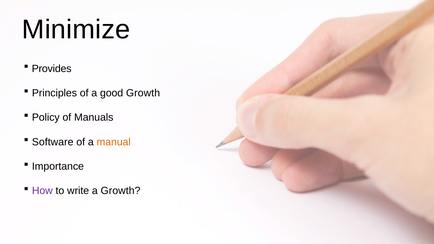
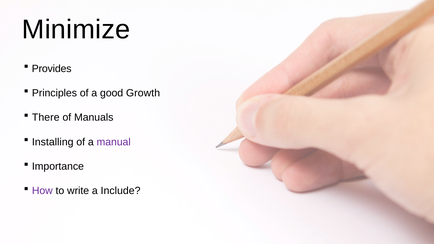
Policy: Policy -> There
Software: Software -> Installing
manual colour: orange -> purple
a Growth: Growth -> Include
